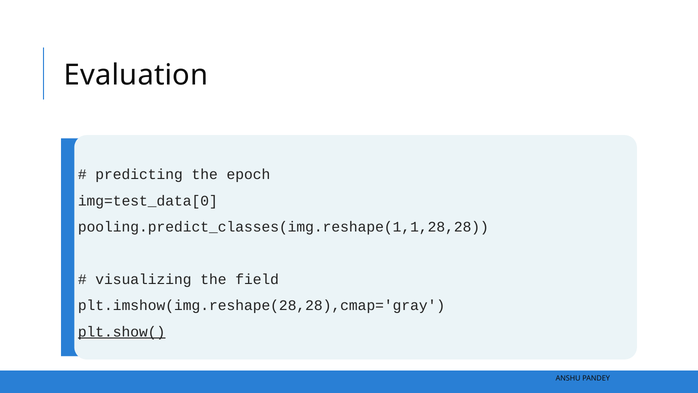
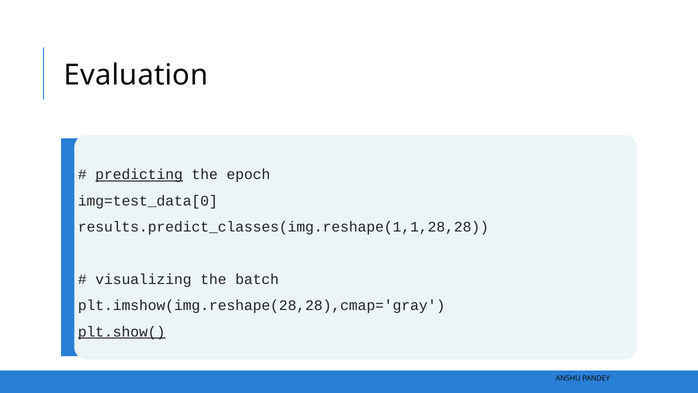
predicting underline: none -> present
pooling.predict_classes(img.reshape(1,1,28,28: pooling.predict_classes(img.reshape(1,1,28,28 -> results.predict_classes(img.reshape(1,1,28,28
field: field -> batch
